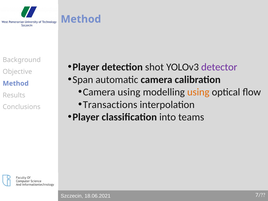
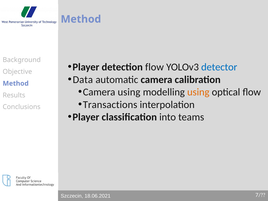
detection shot: shot -> flow
detector colour: purple -> blue
Span: Span -> Data
